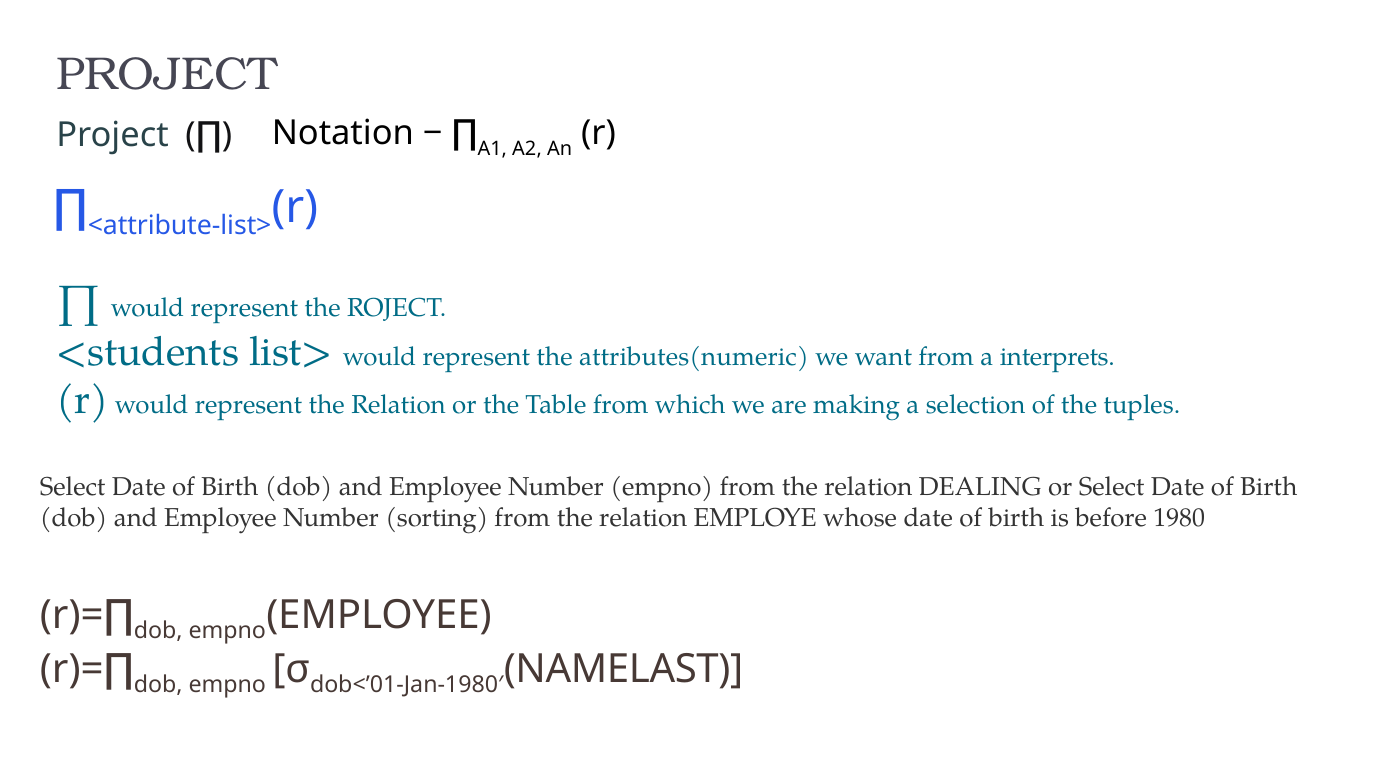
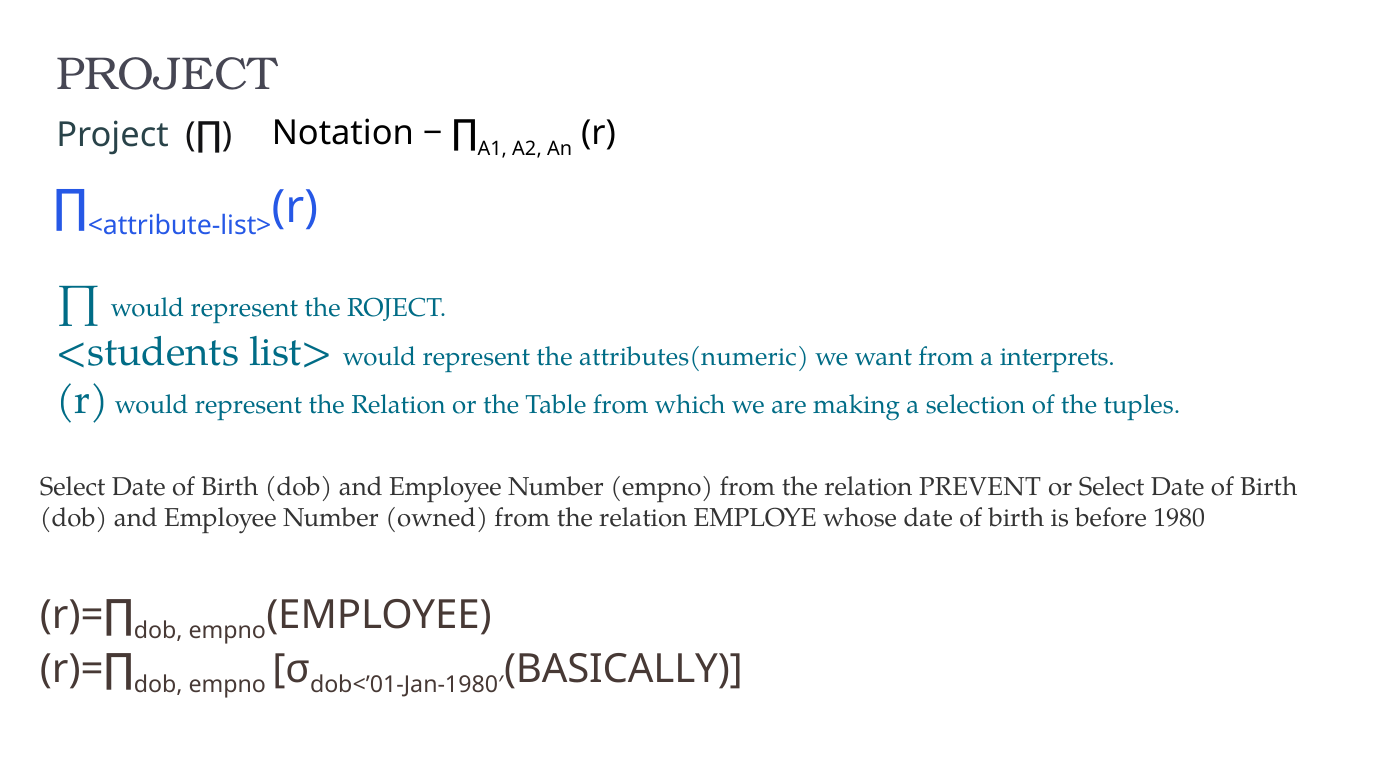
DEALING: DEALING -> PREVENT
sorting: sorting -> owned
NAMELAST: NAMELAST -> BASICALLY
